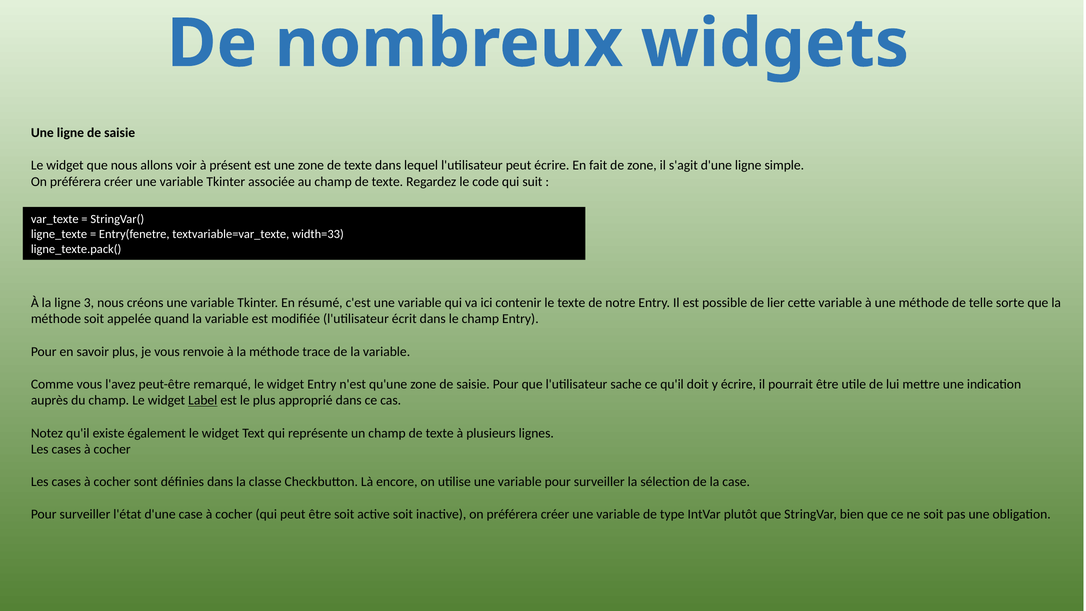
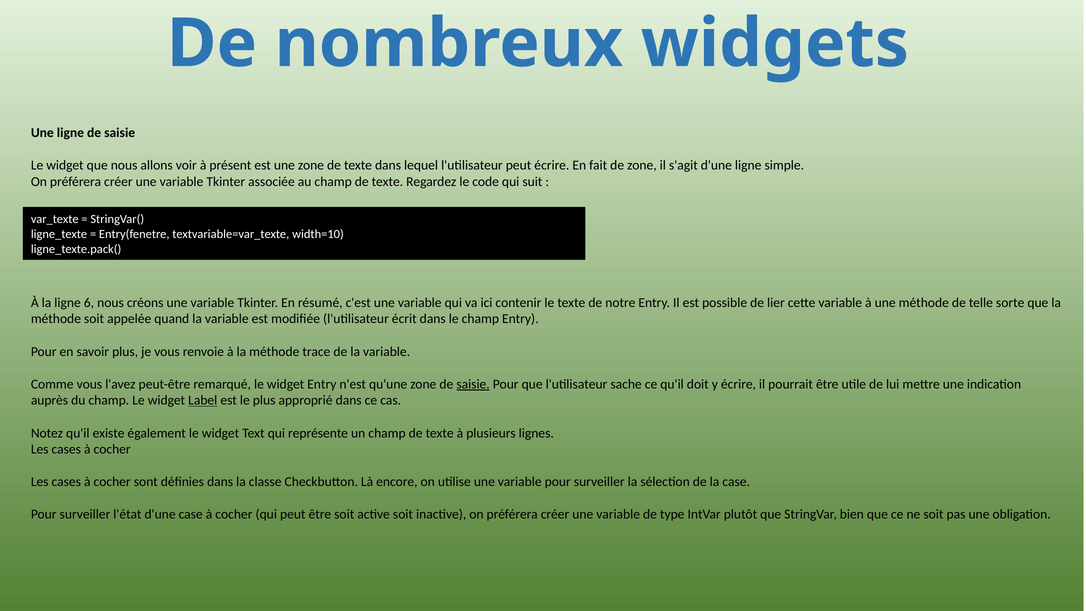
width=33: width=33 -> width=10
3: 3 -> 6
saisie at (473, 384) underline: none -> present
